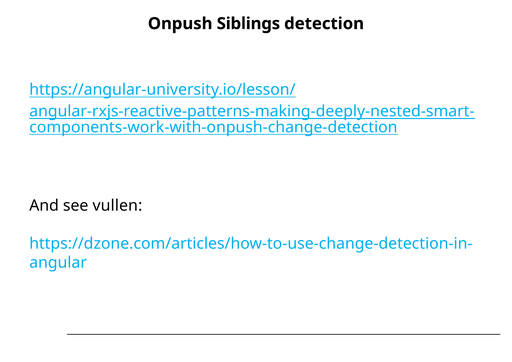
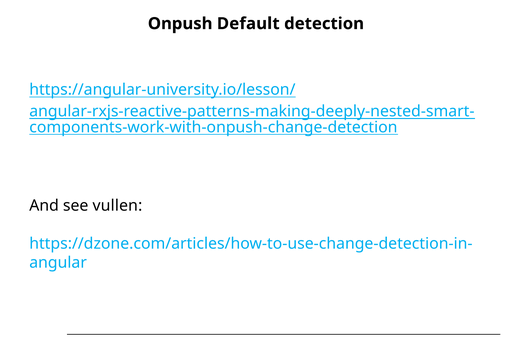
Siblings: Siblings -> Default
